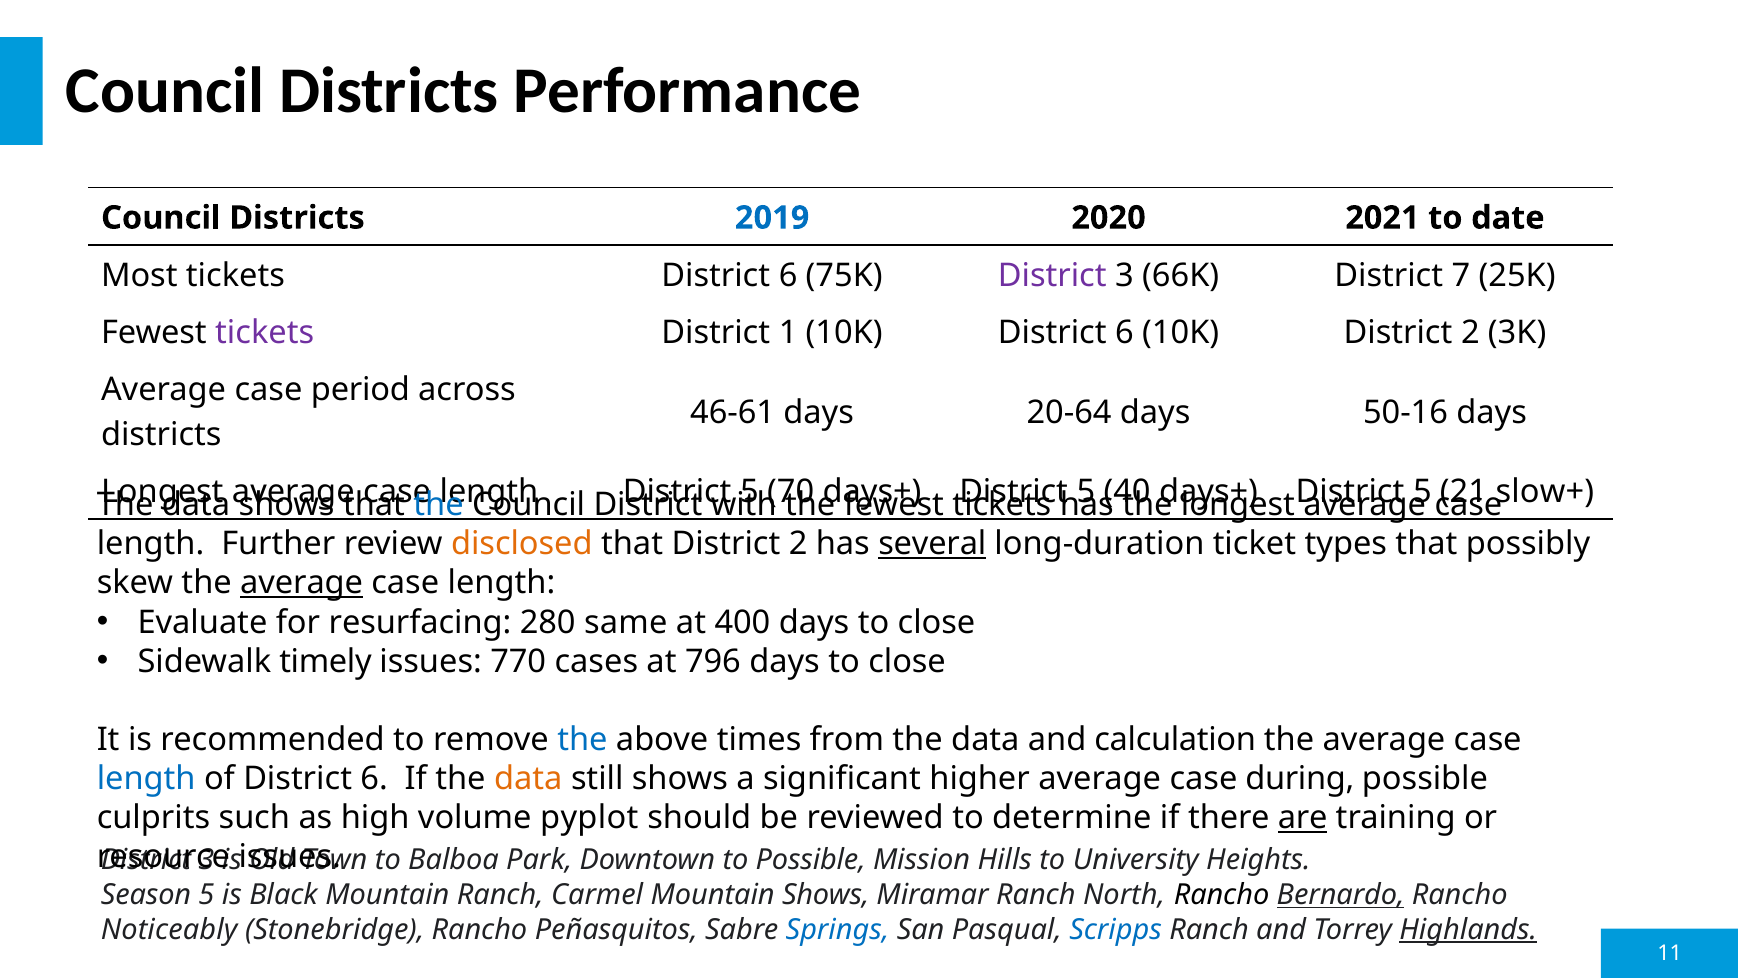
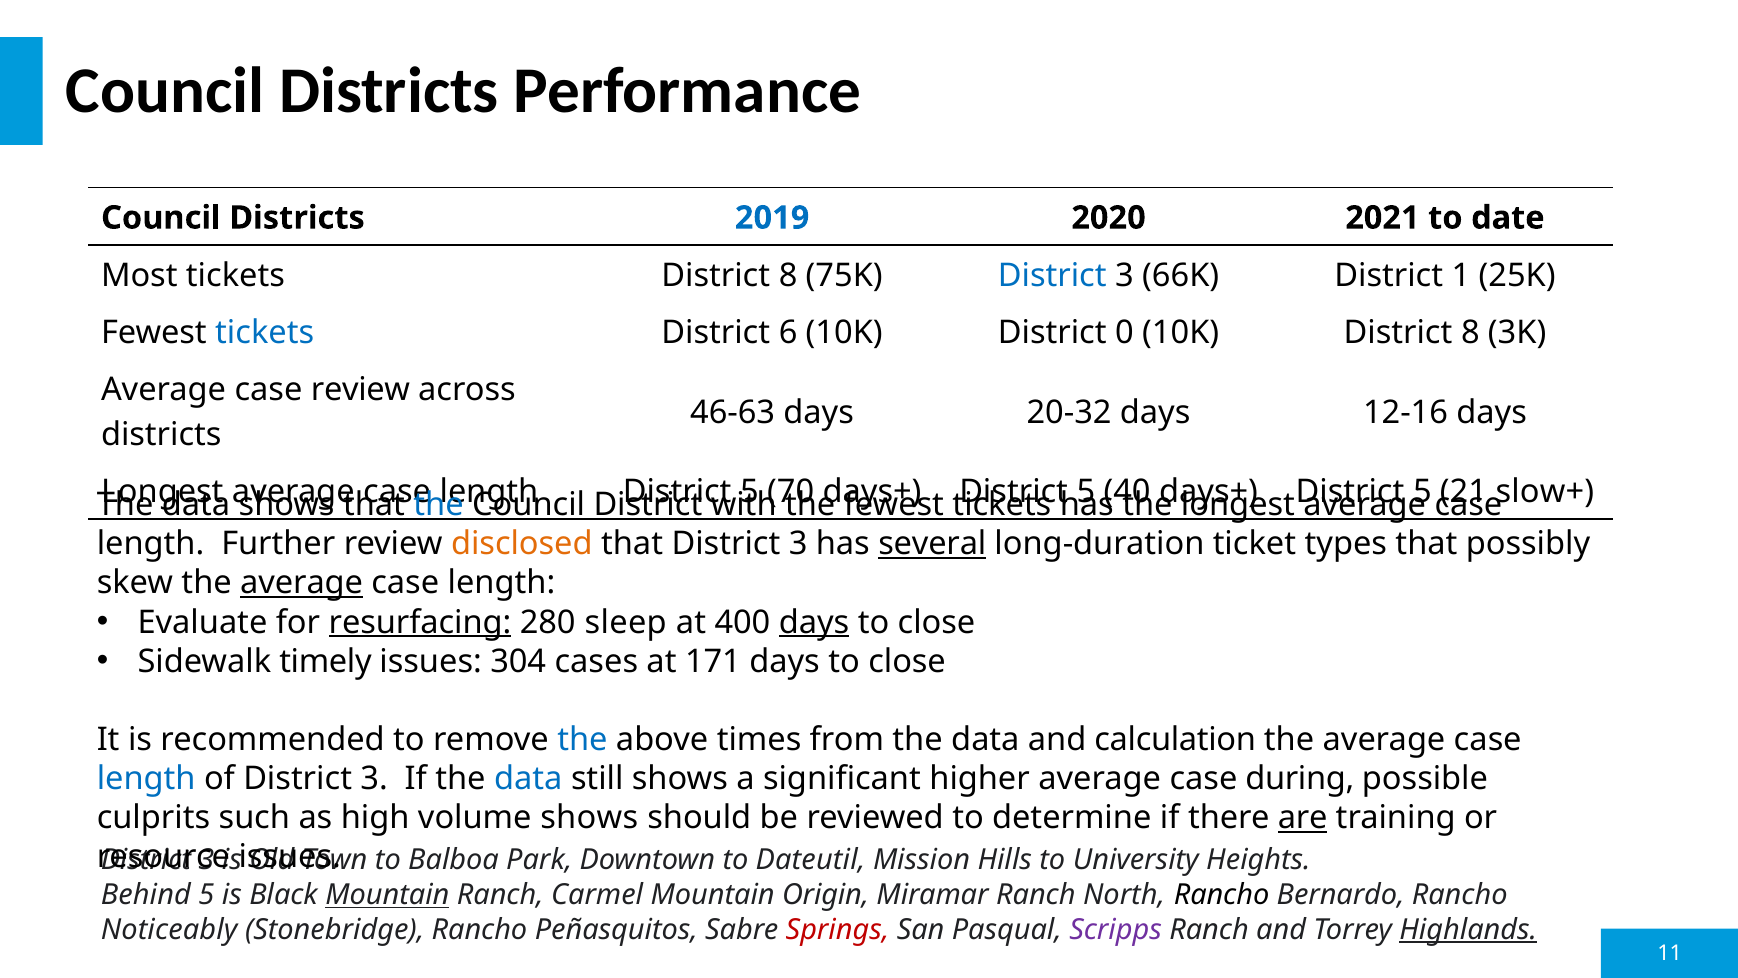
tickets District 6: 6 -> 8
District at (1052, 275) colour: purple -> blue
7: 7 -> 1
tickets at (265, 333) colour: purple -> blue
1: 1 -> 6
10K District 6: 6 -> 0
10K District 2: 2 -> 8
case period: period -> review
46-61: 46-61 -> 46-63
20-64: 20-64 -> 20-32
50-16: 50-16 -> 12-16
that District 2: 2 -> 3
resurfacing underline: none -> present
same: same -> sleep
days at (814, 622) underline: none -> present
770: 770 -> 304
796: 796 -> 171
of District 6: 6 -> 3
data at (528, 778) colour: orange -> blue
volume pyplot: pyplot -> shows
to Possible: Possible -> Dateutil
Season: Season -> Behind
Mountain at (387, 895) underline: none -> present
Mountain Shows: Shows -> Origin
Bernardo underline: present -> none
Springs colour: blue -> red
Scripps colour: blue -> purple
